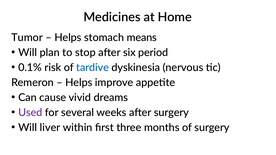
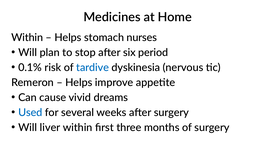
Tumor at (27, 38): Tumor -> Within
means: means -> nurses
Used colour: purple -> blue
